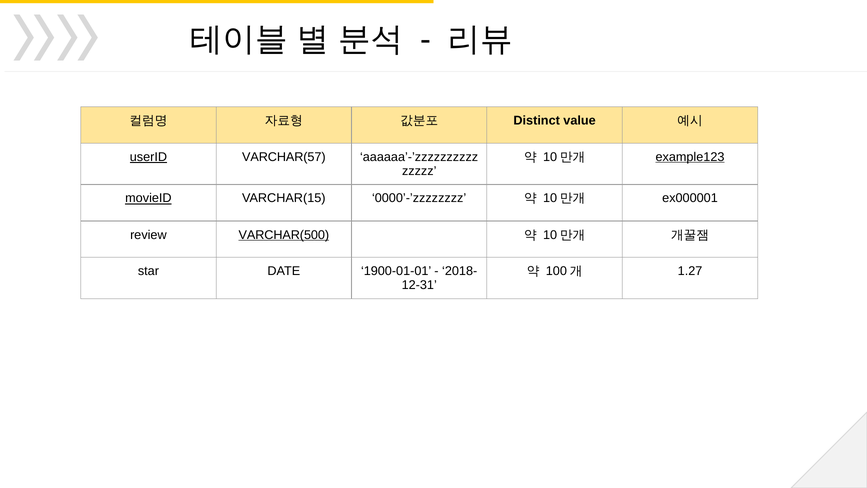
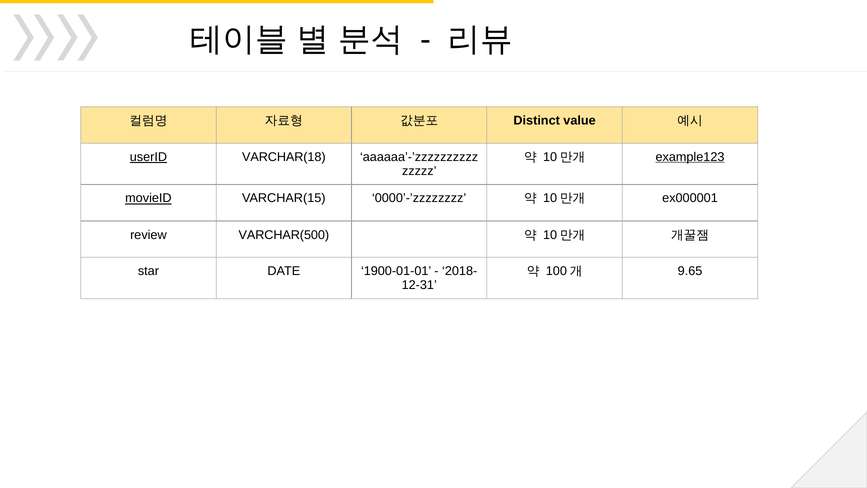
VARCHAR(57: VARCHAR(57 -> VARCHAR(18
VARCHAR(500 underline: present -> none
1.27: 1.27 -> 9.65
